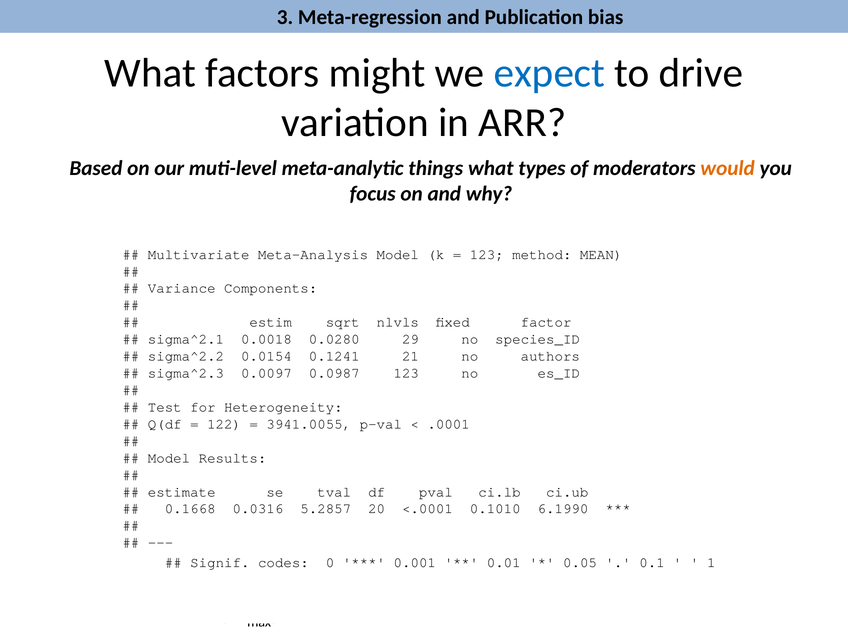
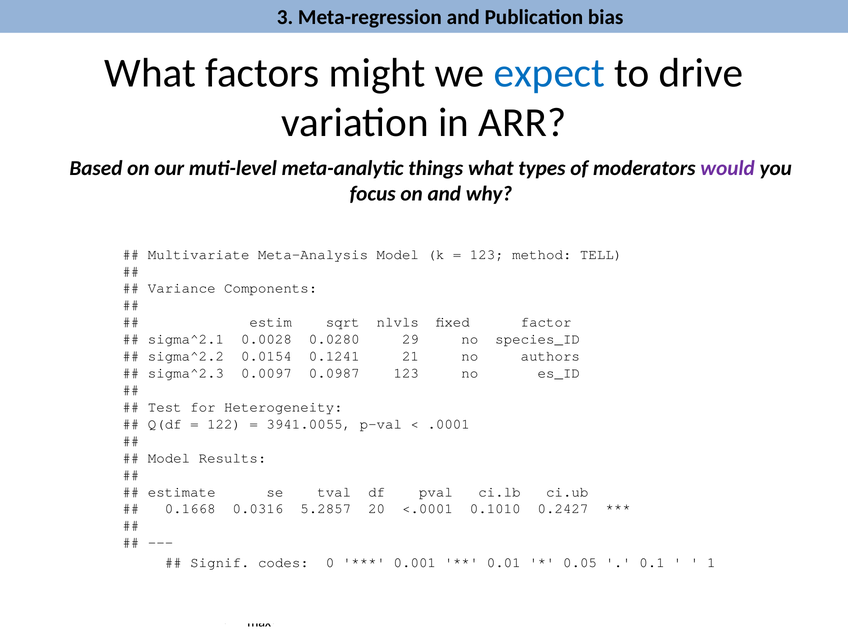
would colour: orange -> purple
method MEAN: MEAN -> TELL
0.0018: 0.0018 -> 0.0028
6.1990: 6.1990 -> 0.2427
